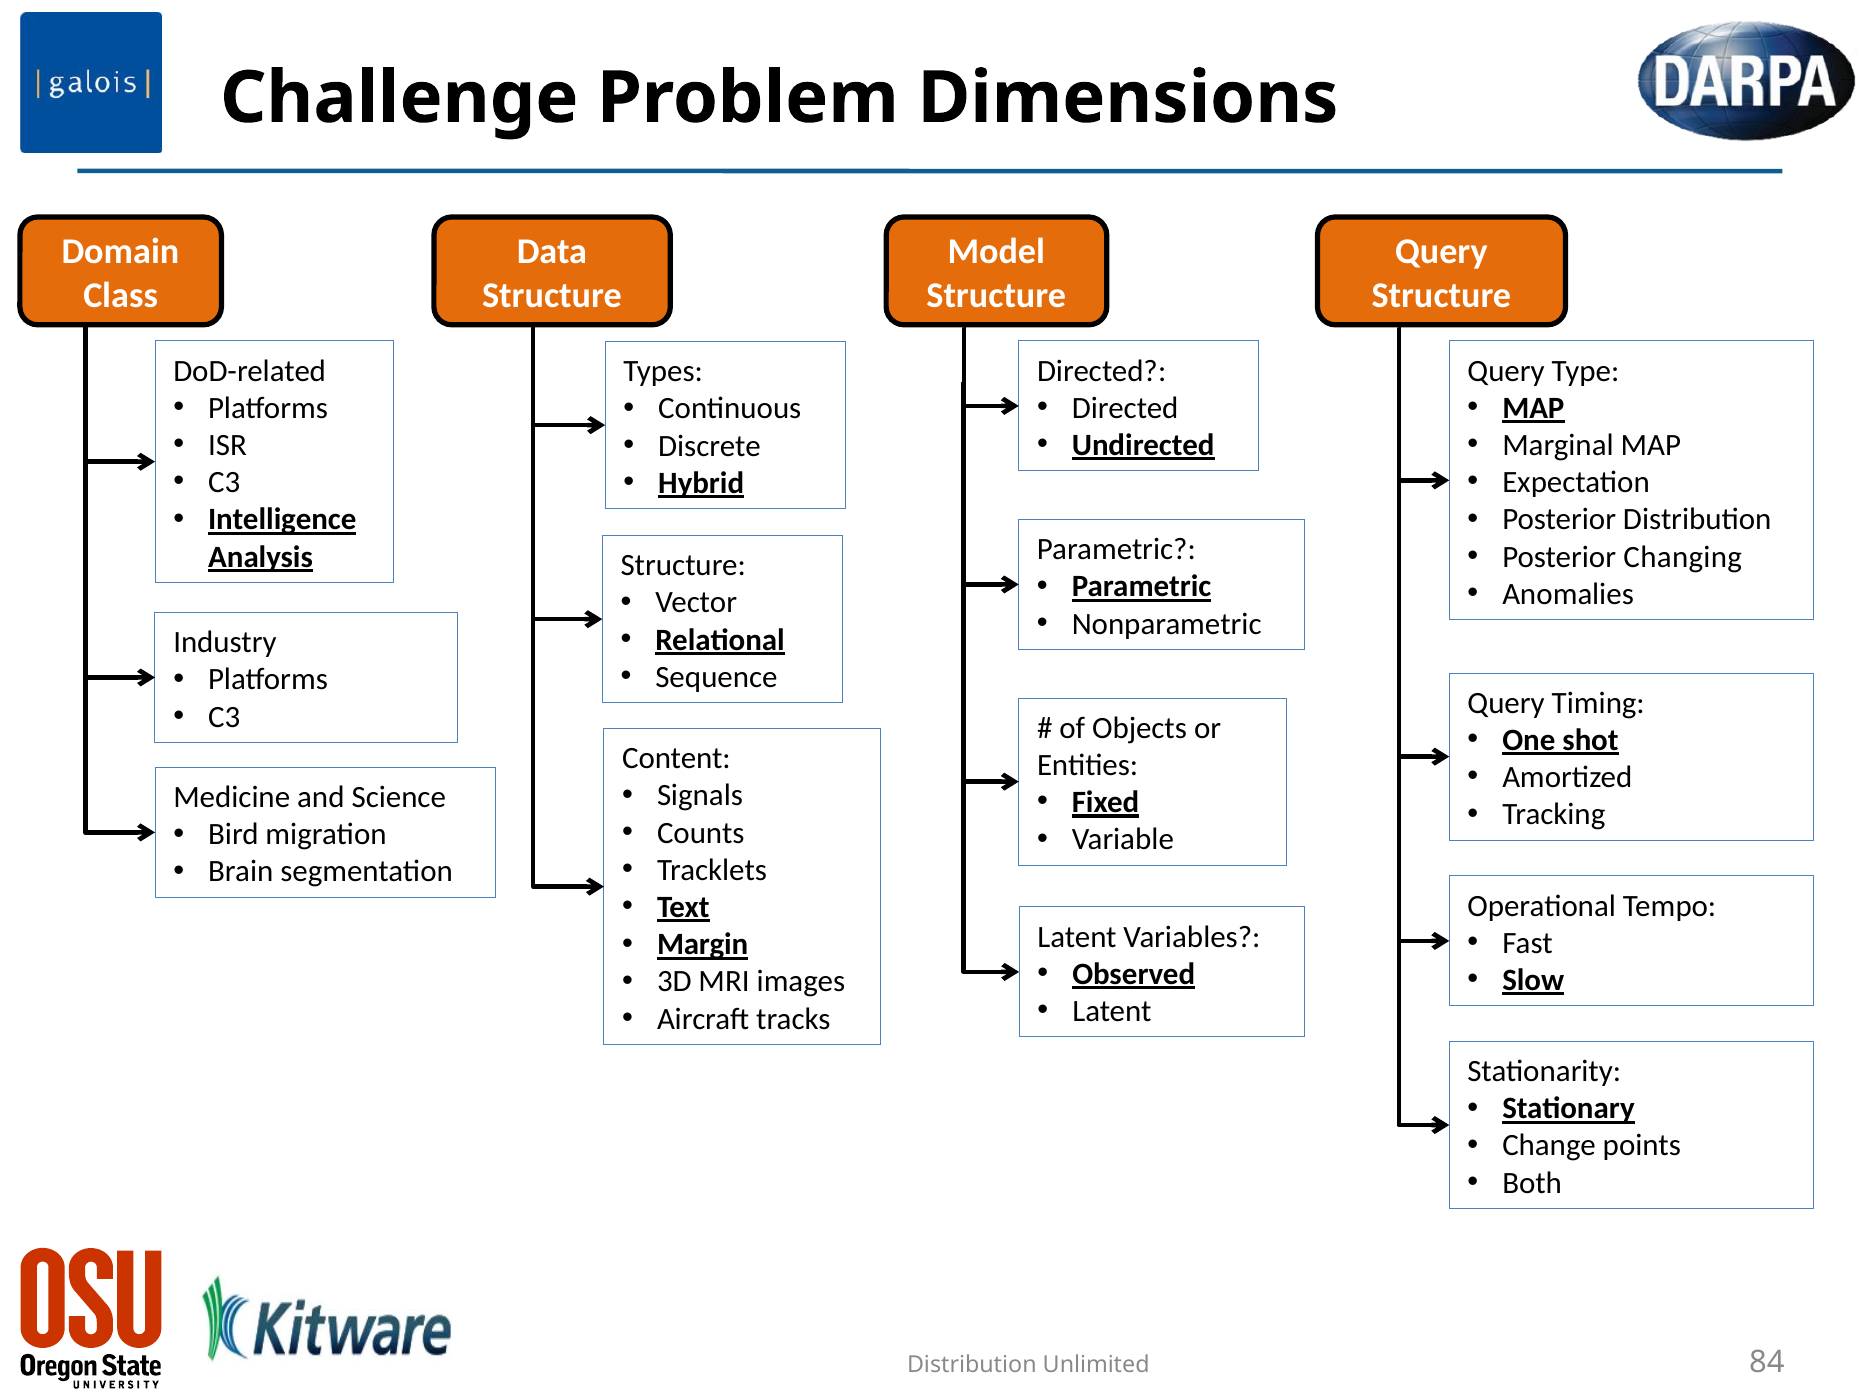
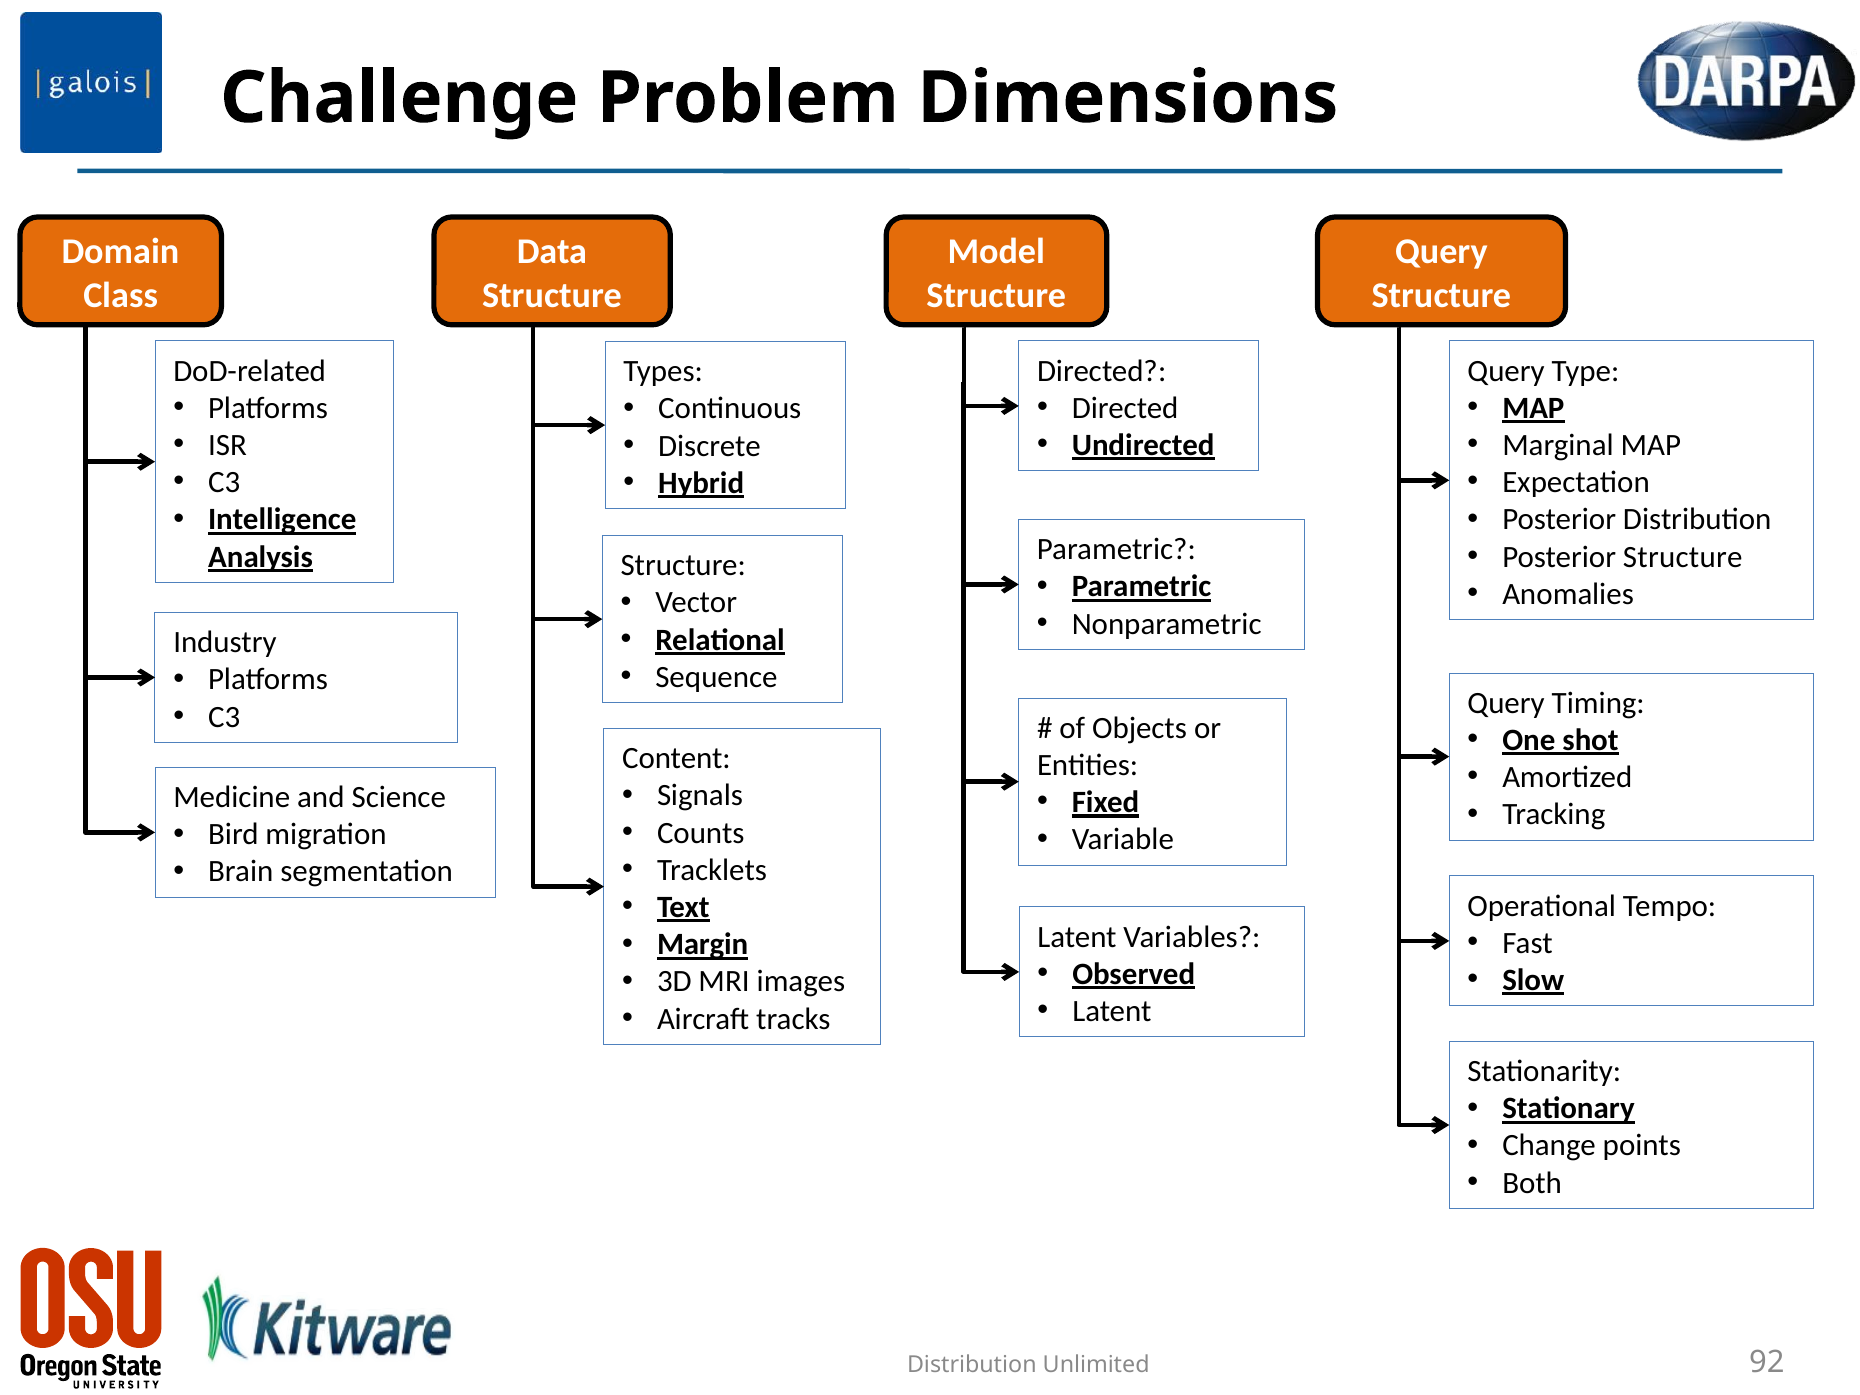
Posterior Changing: Changing -> Structure
84: 84 -> 92
